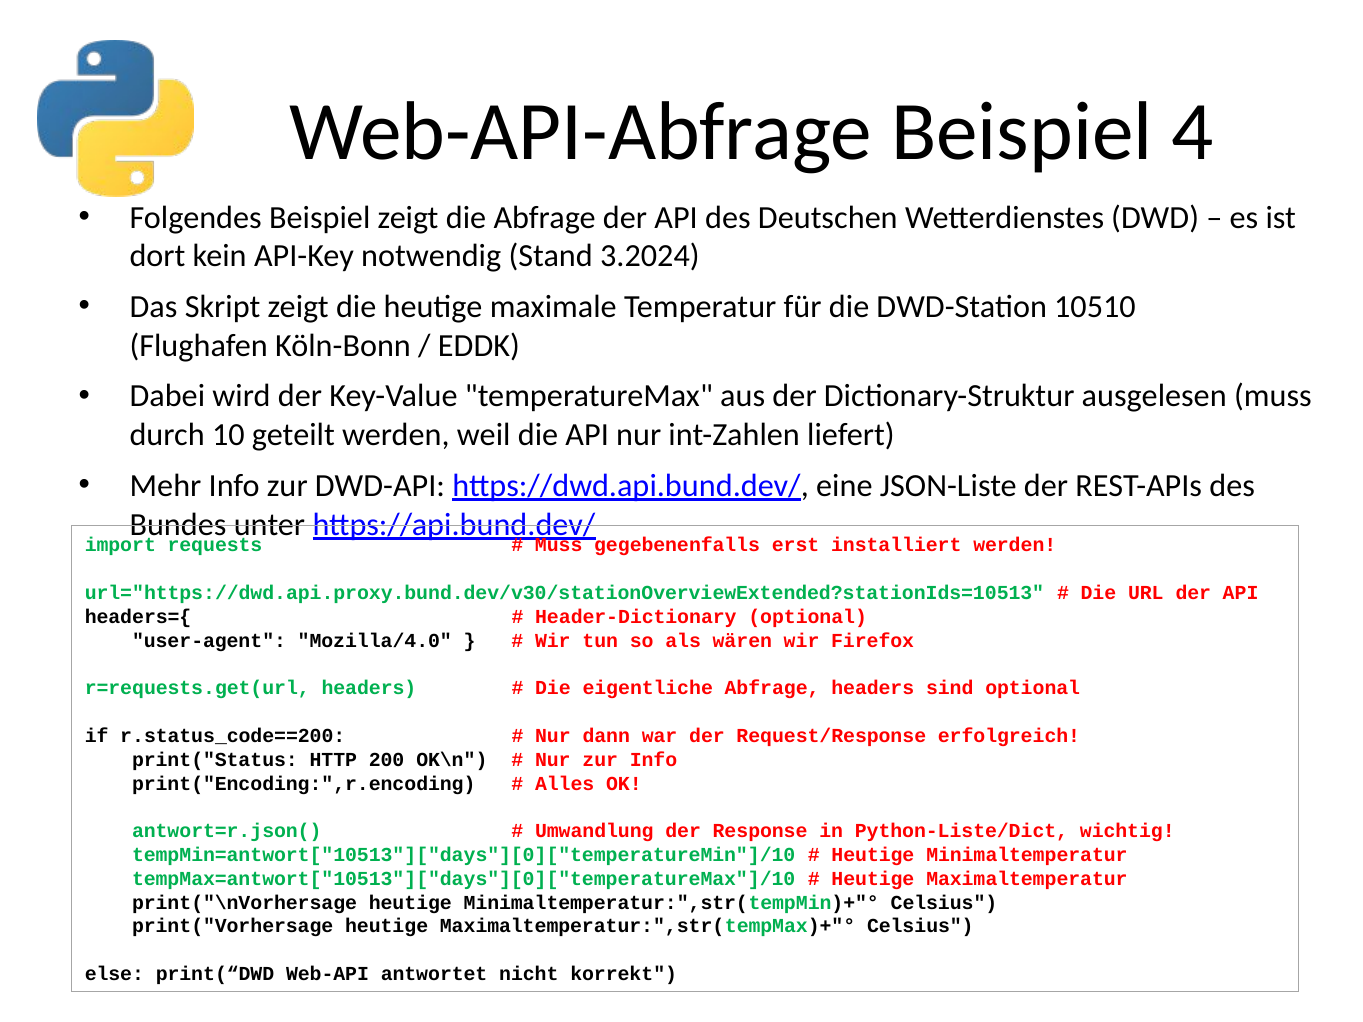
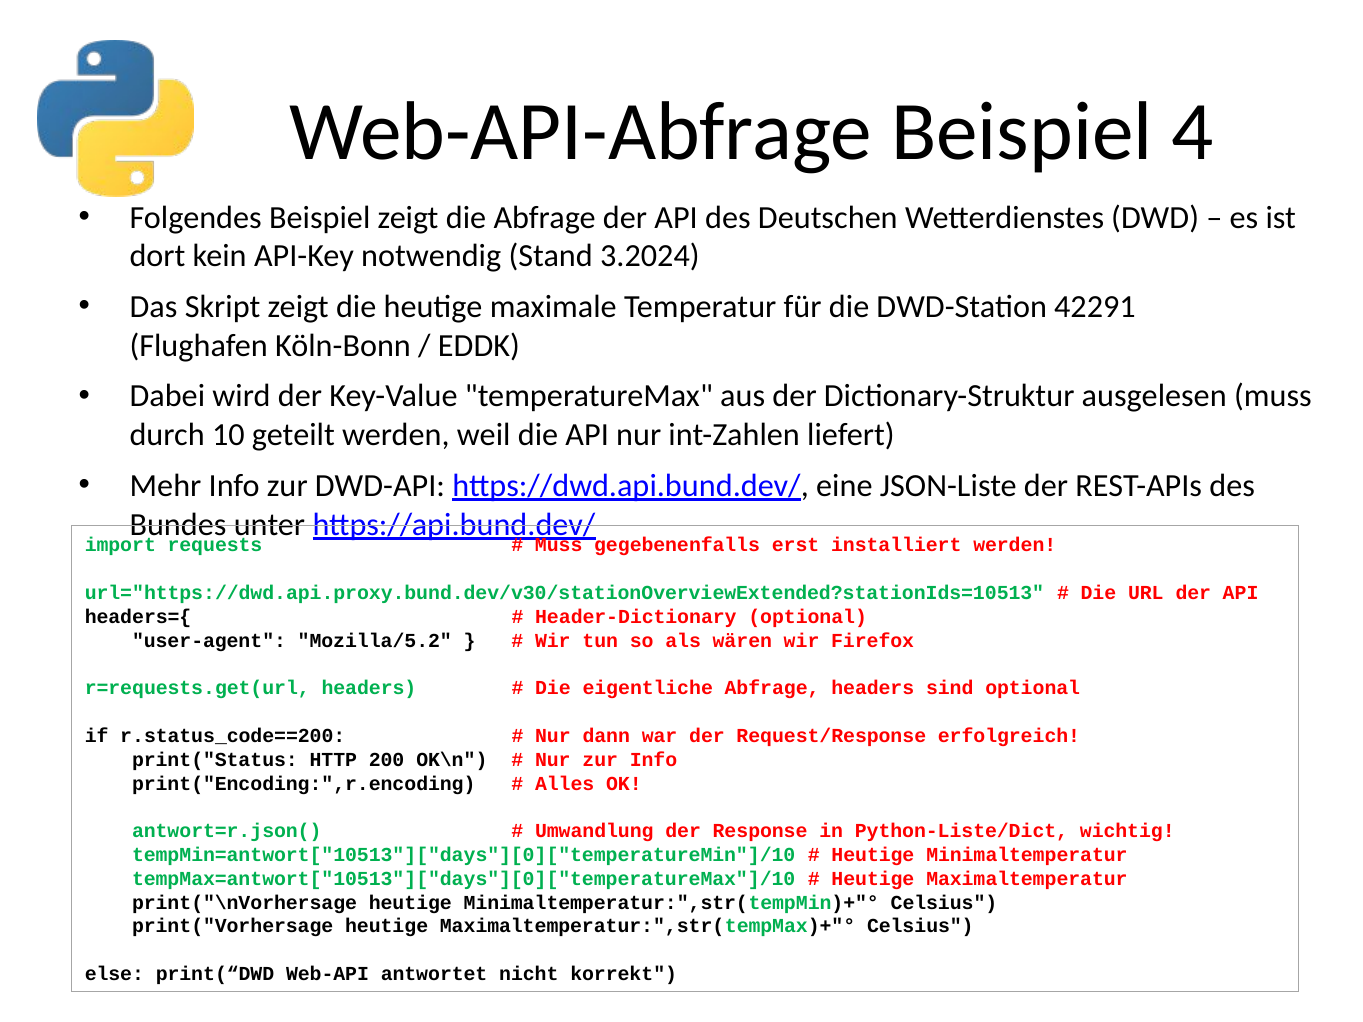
10510: 10510 -> 42291
Mozilla/4.0: Mozilla/4.0 -> Mozilla/5.2
